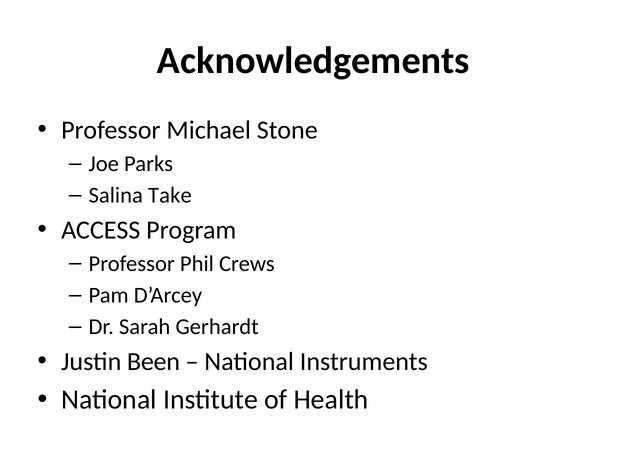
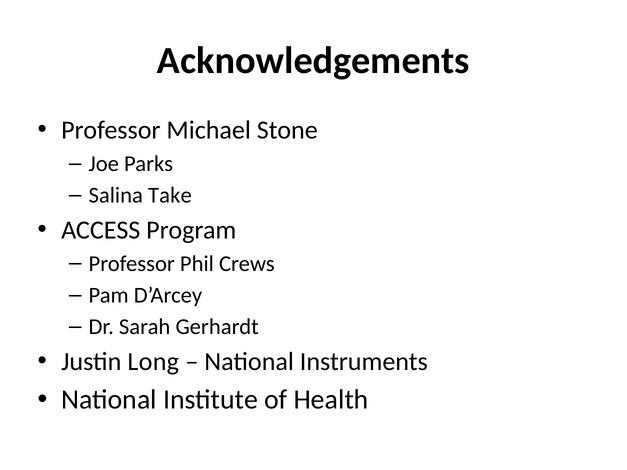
Been: Been -> Long
